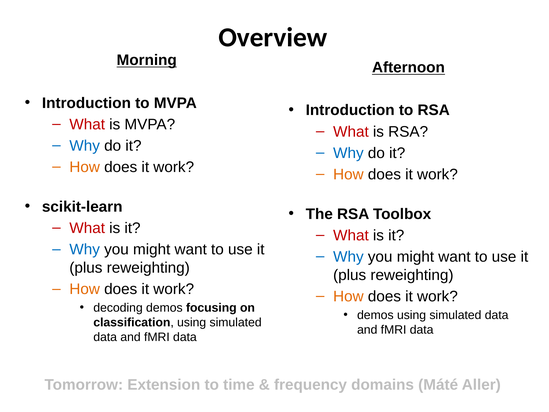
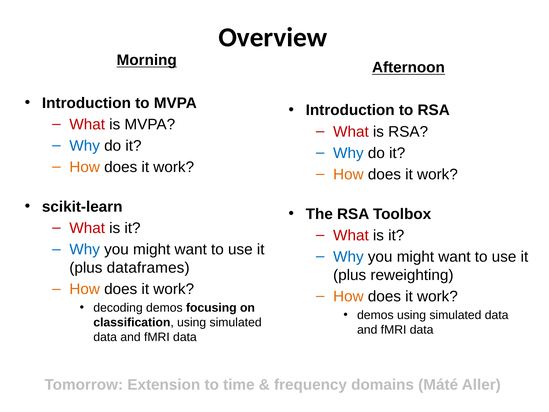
reweighting at (148, 268): reweighting -> dataframes
